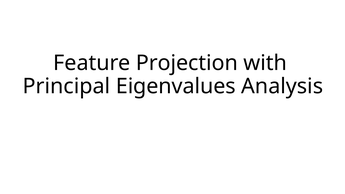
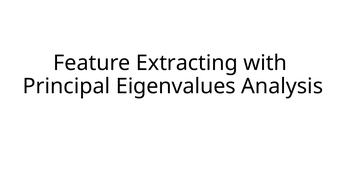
Projection: Projection -> Extracting
